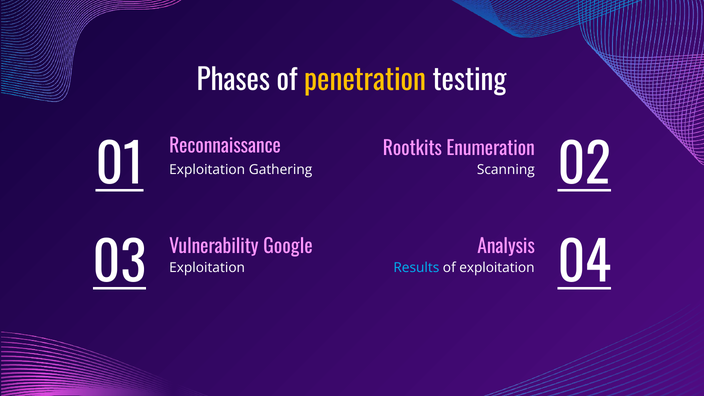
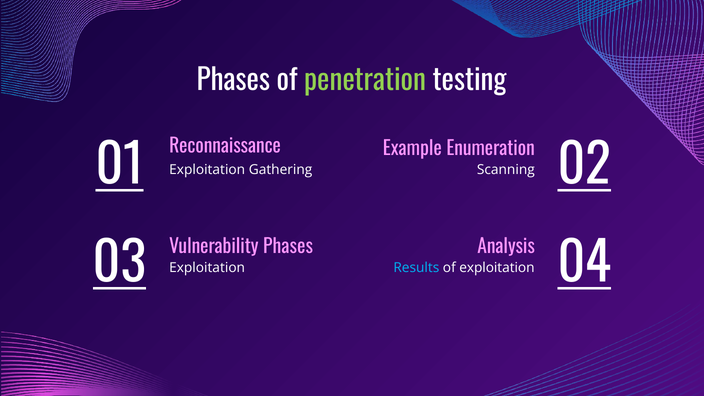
penetration colour: yellow -> light green
Rootkits: Rootkits -> Example
Vulnerability Google: Google -> Phases
